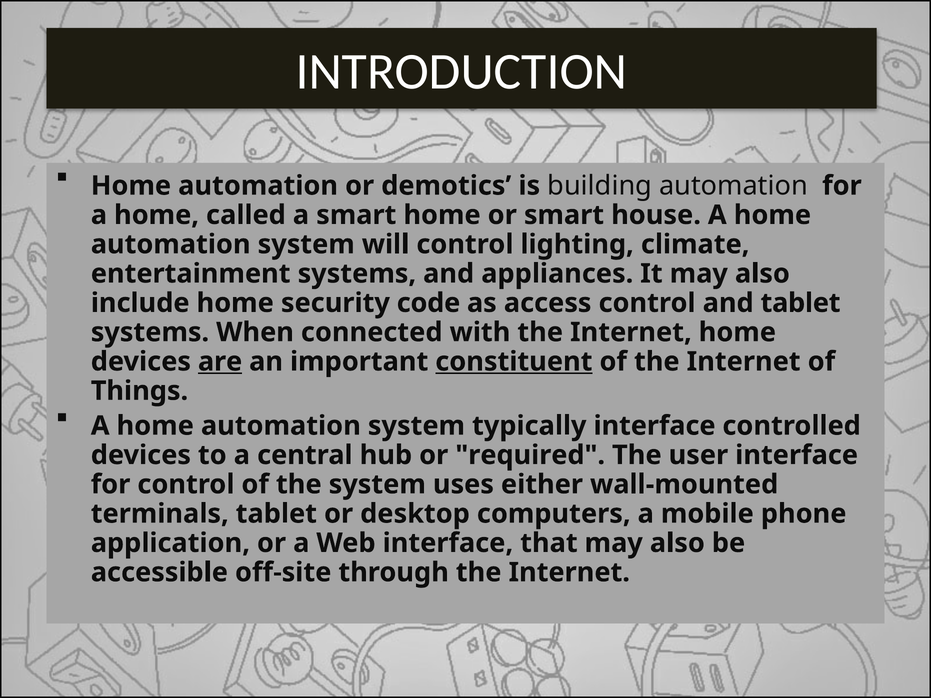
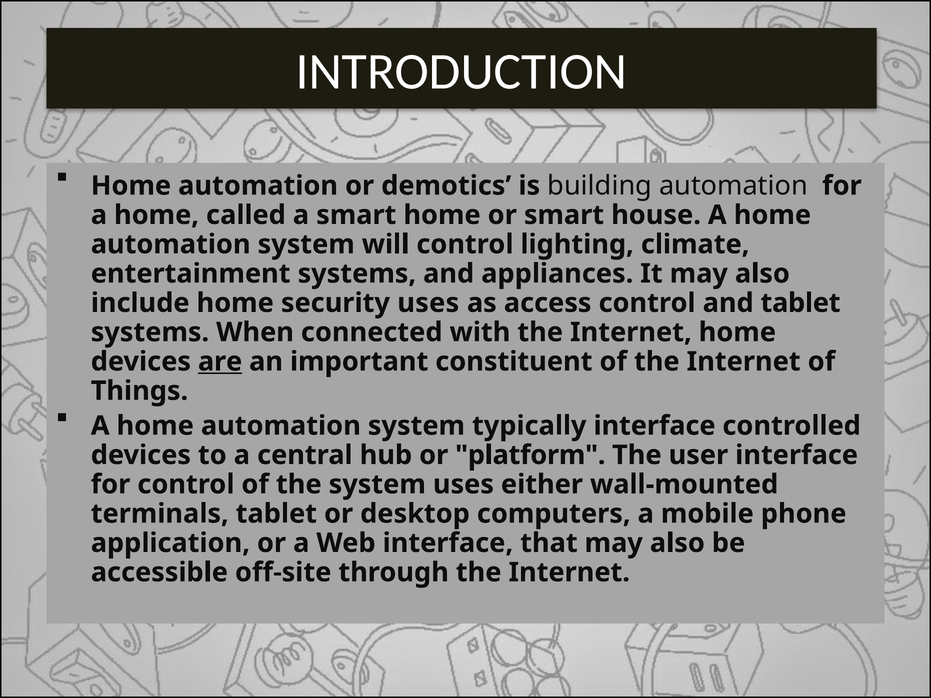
security code: code -> uses
constituent underline: present -> none
required: required -> platform
